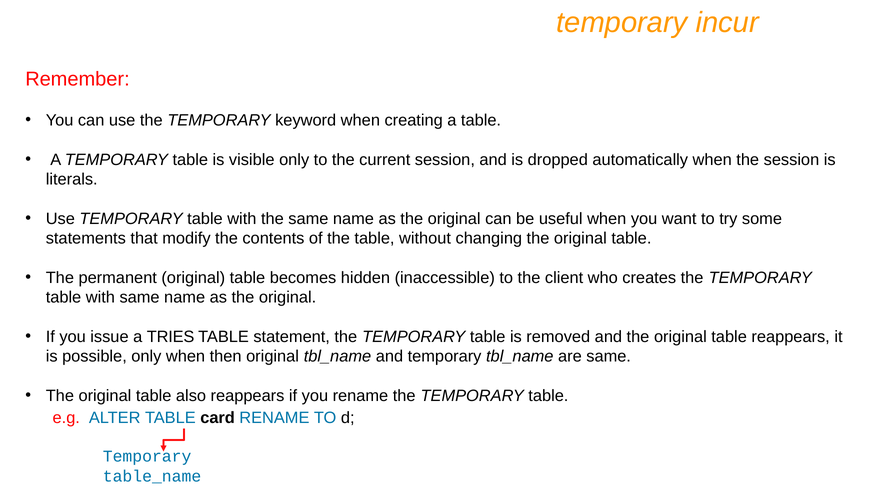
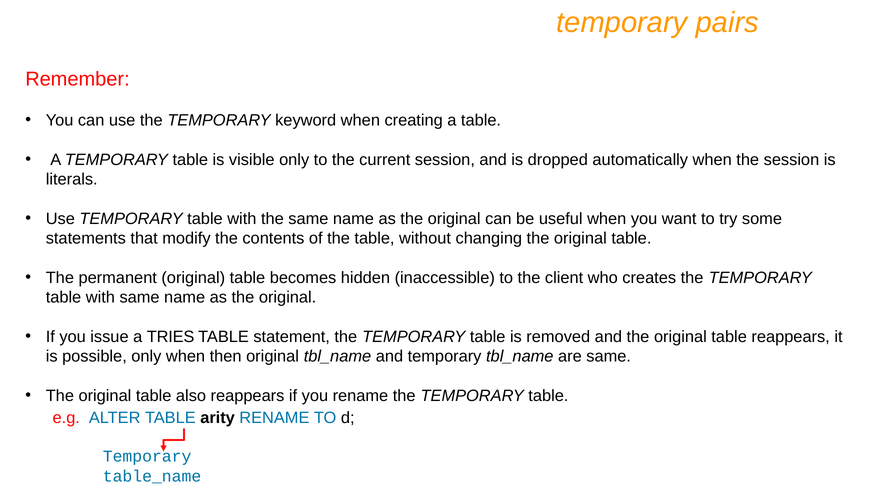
incur: incur -> pairs
card: card -> arity
